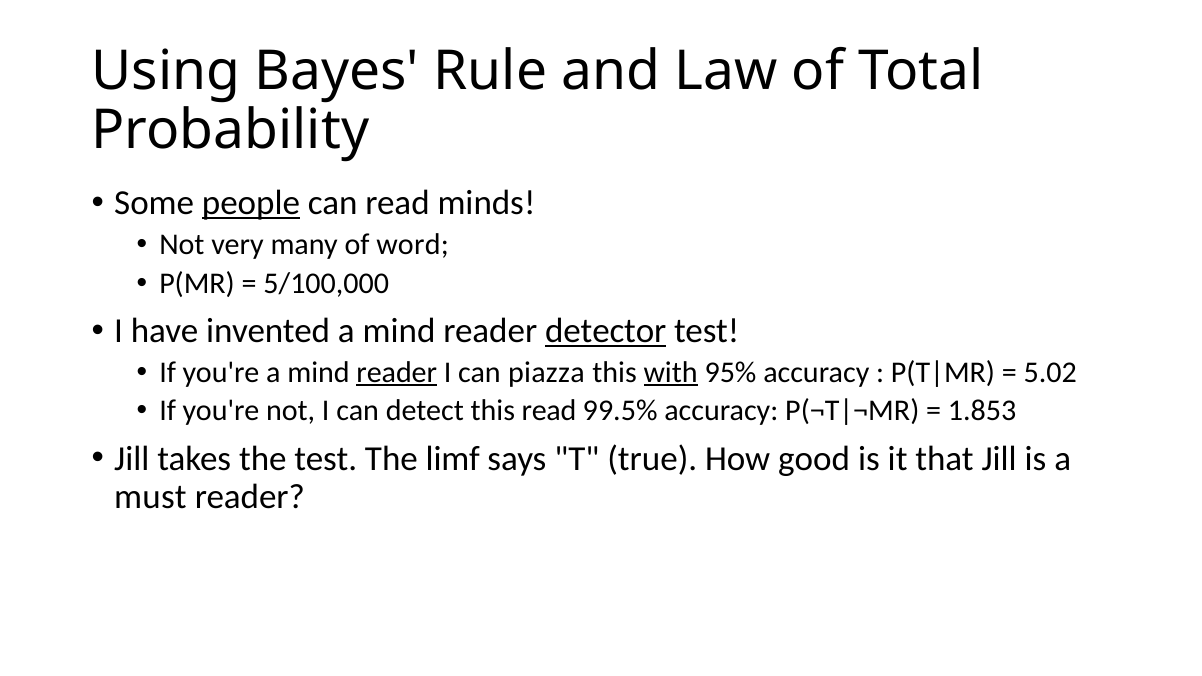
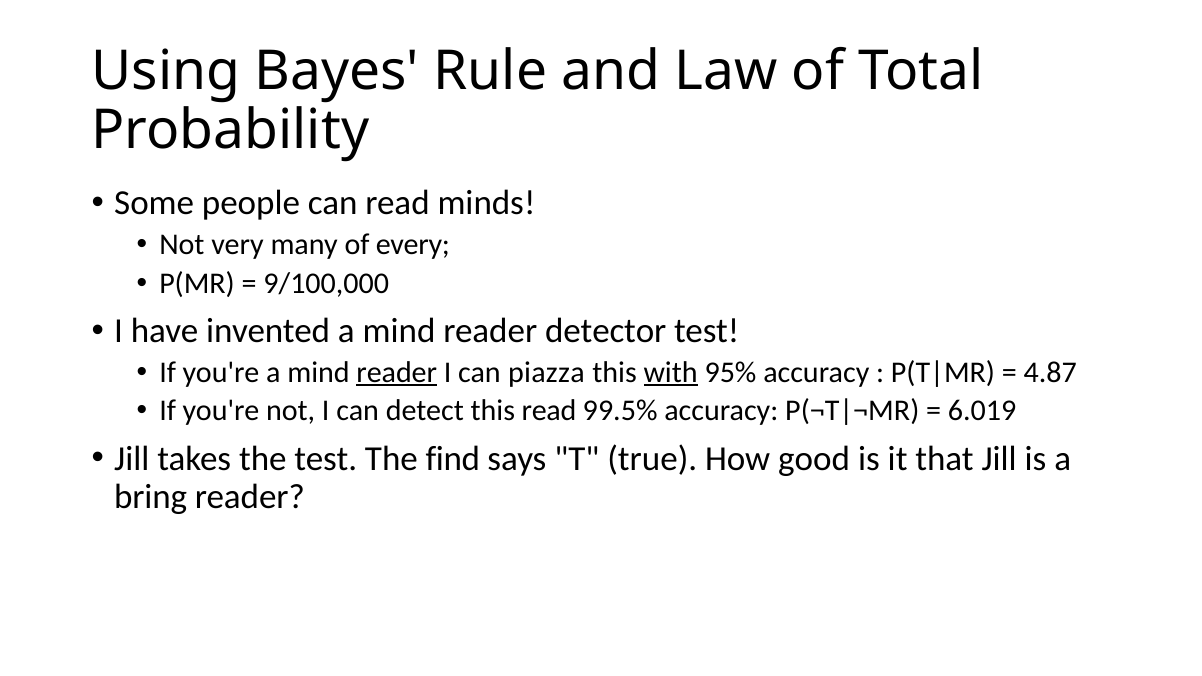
people underline: present -> none
word: word -> every
5/100,000: 5/100,000 -> 9/100,000
detector underline: present -> none
5.02: 5.02 -> 4.87
1.853: 1.853 -> 6.019
limf: limf -> find
must: must -> bring
